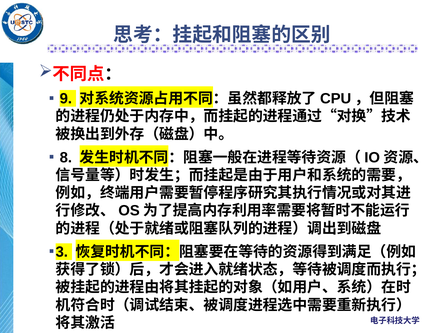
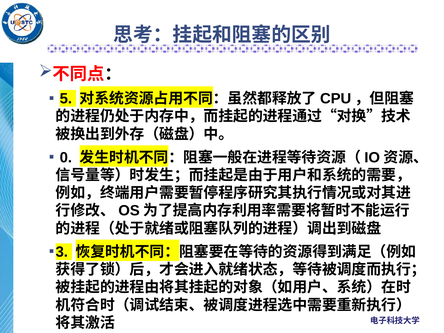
9: 9 -> 5
8: 8 -> 0
